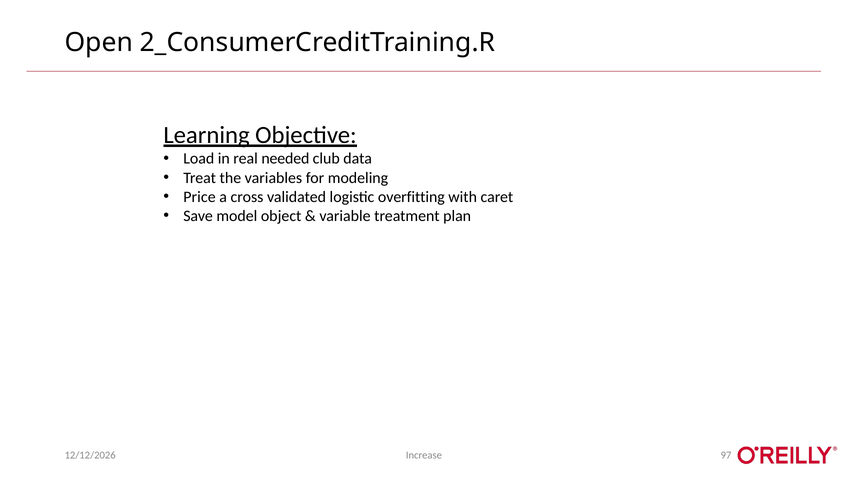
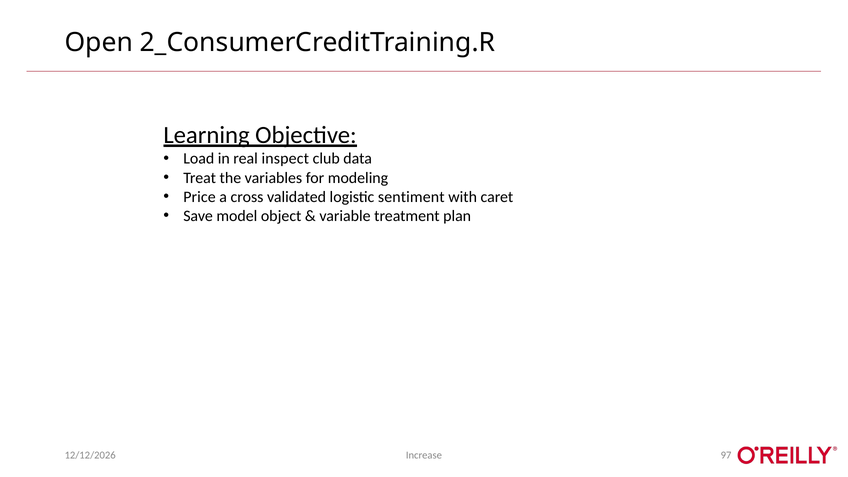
needed: needed -> inspect
overfitting: overfitting -> sentiment
